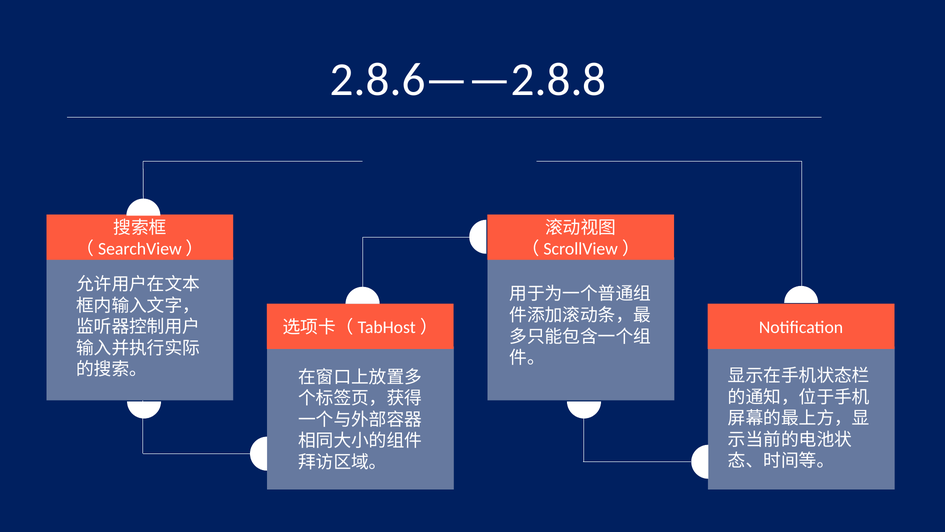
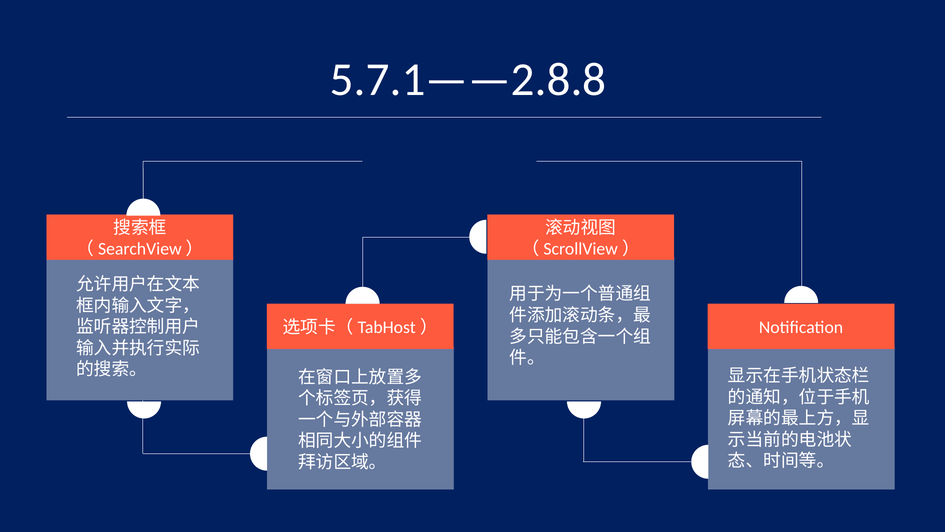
2.8.6——2.8.8: 2.8.6——2.8.8 -> 5.7.1——2.8.8
